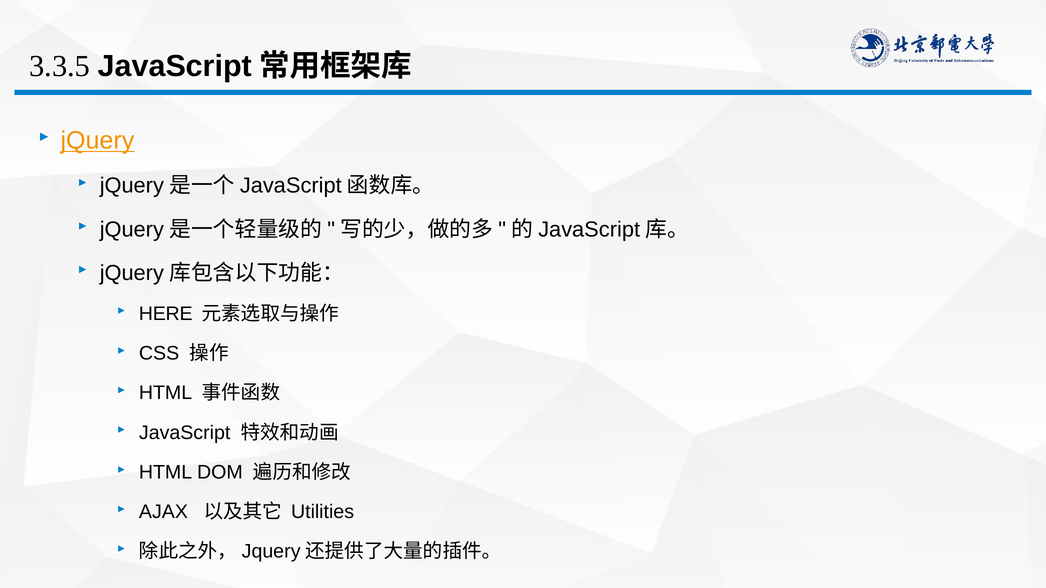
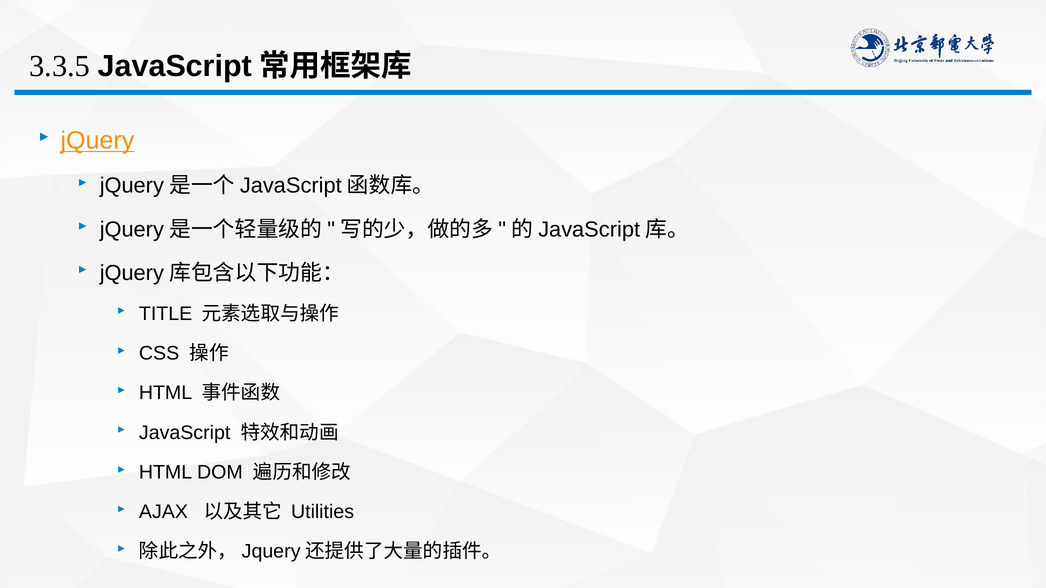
HERE: HERE -> TITLE
